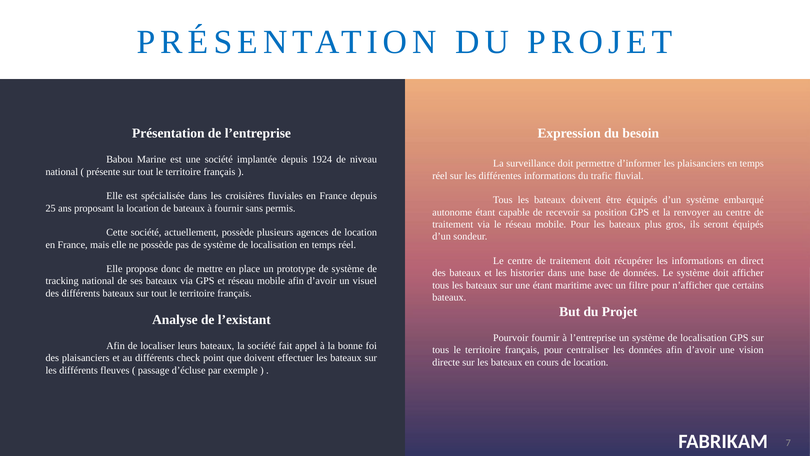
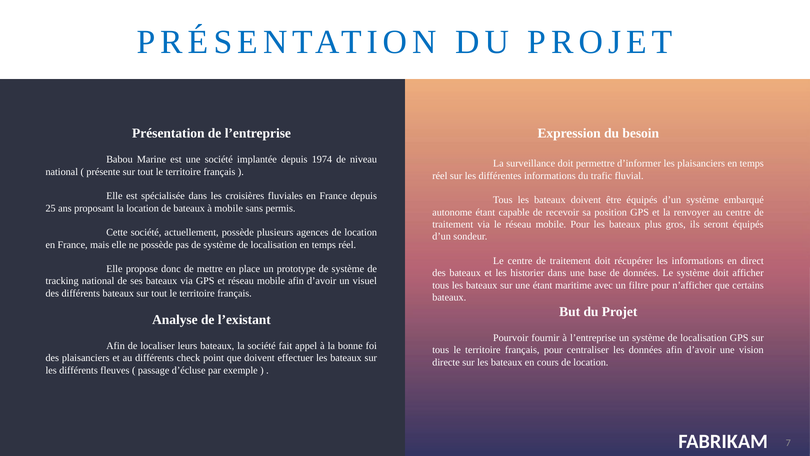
1924: 1924 -> 1974
à fournir: fournir -> mobile
